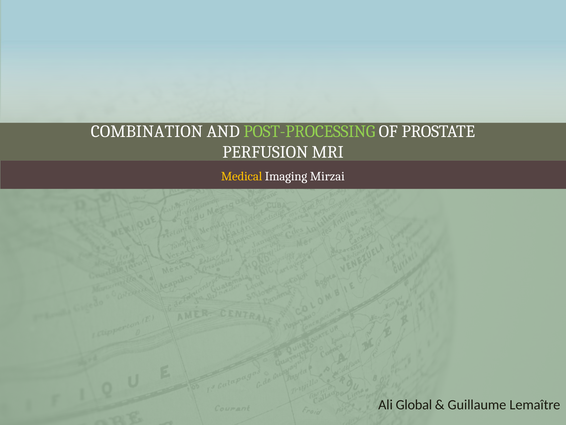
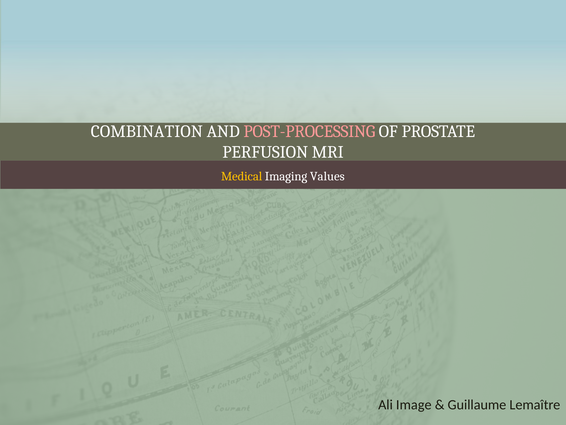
POST-PROCESSING colour: light green -> pink
Mirzai: Mirzai -> Values
Global: Global -> Image
